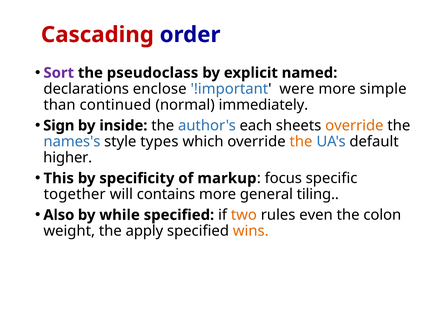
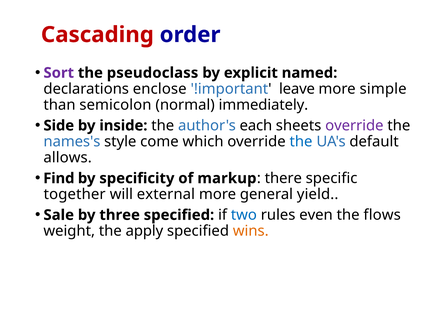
were: were -> leave
continued: continued -> semicolon
Sign: Sign -> Side
override at (354, 126) colour: orange -> purple
types: types -> come
the at (301, 142) colour: orange -> blue
higher: higher -> allows
This: This -> Find
focus: focus -> there
contains: contains -> external
tiling: tiling -> yield
Also: Also -> Sale
while: while -> three
two colour: orange -> blue
colon: colon -> flows
